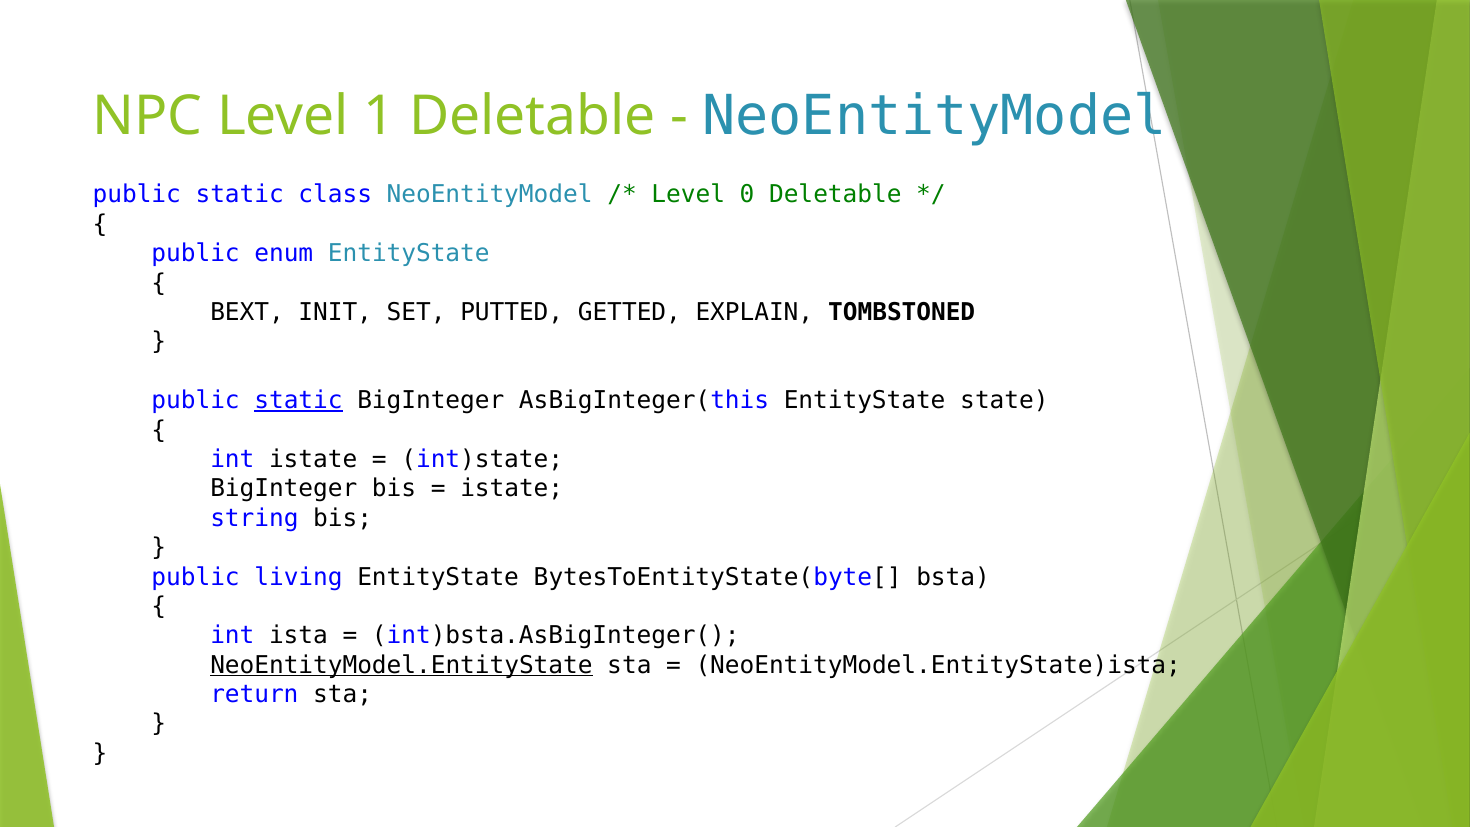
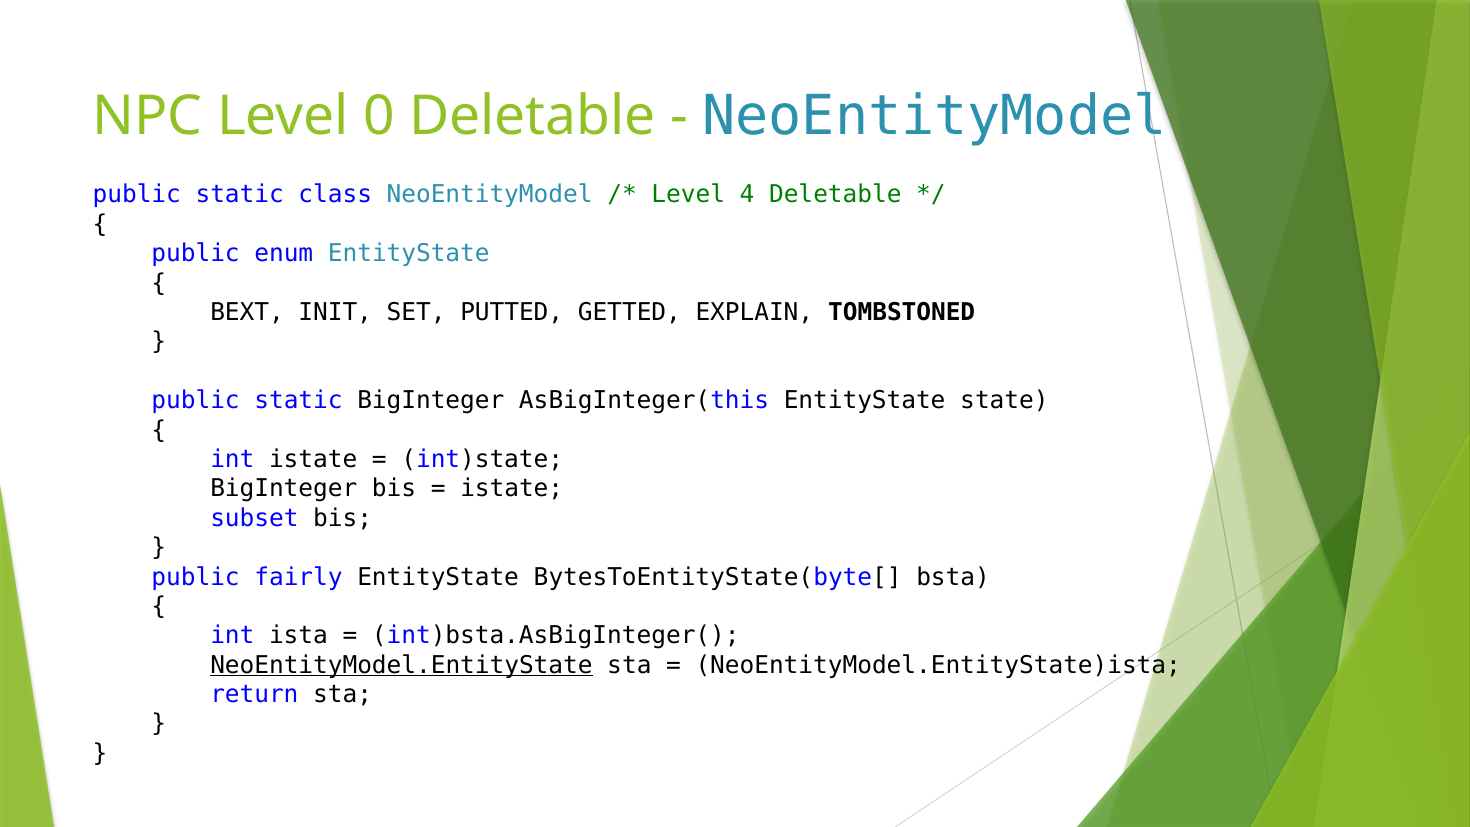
1: 1 -> 0
0: 0 -> 4
static at (299, 401) underline: present -> none
string: string -> subset
living: living -> fairly
